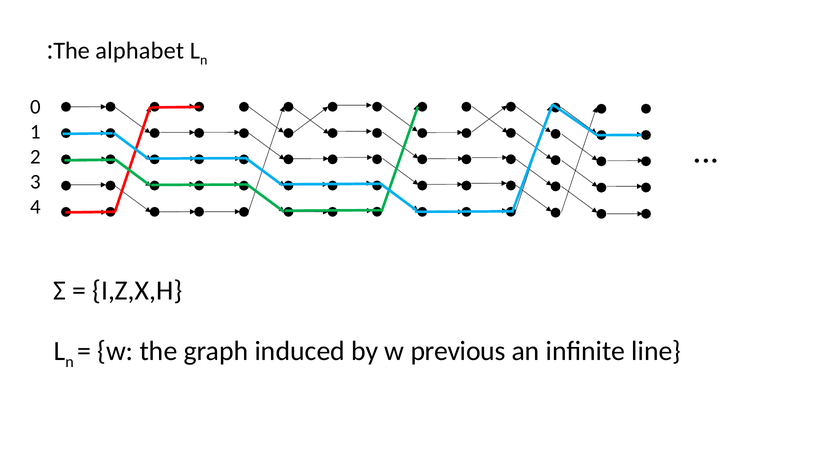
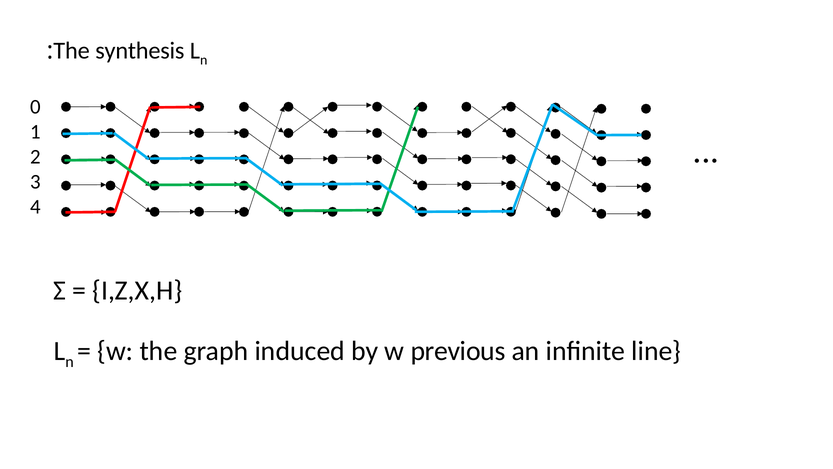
alphabet: alphabet -> synthesis
